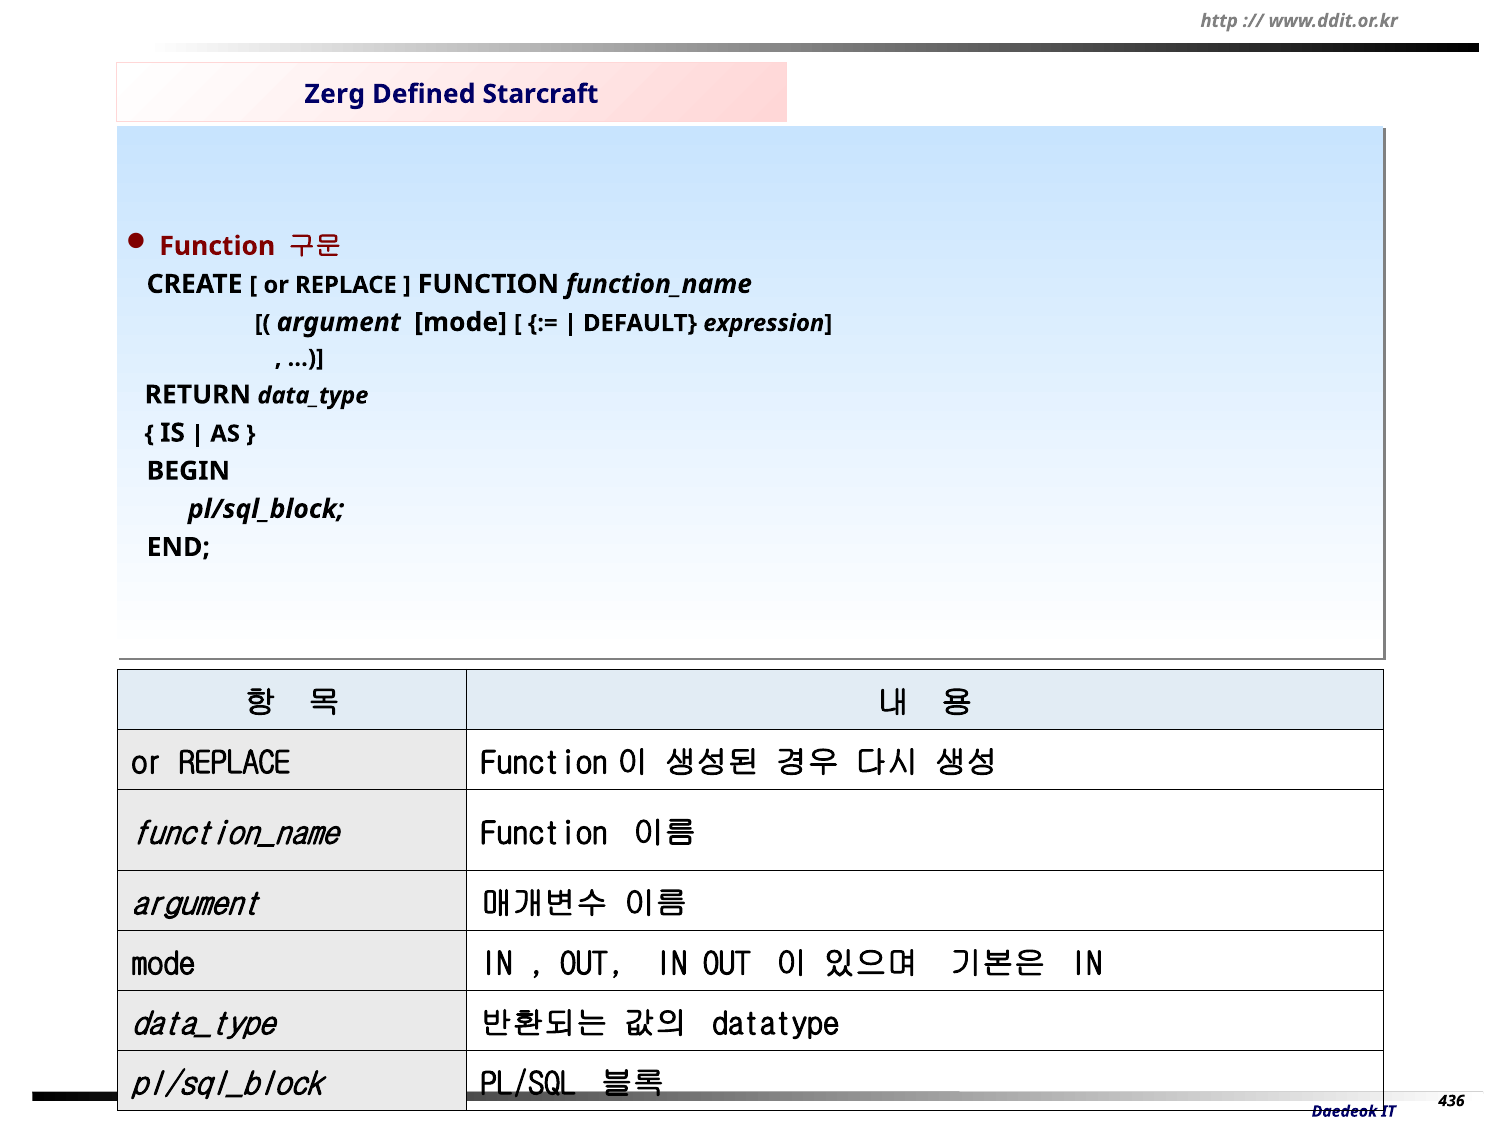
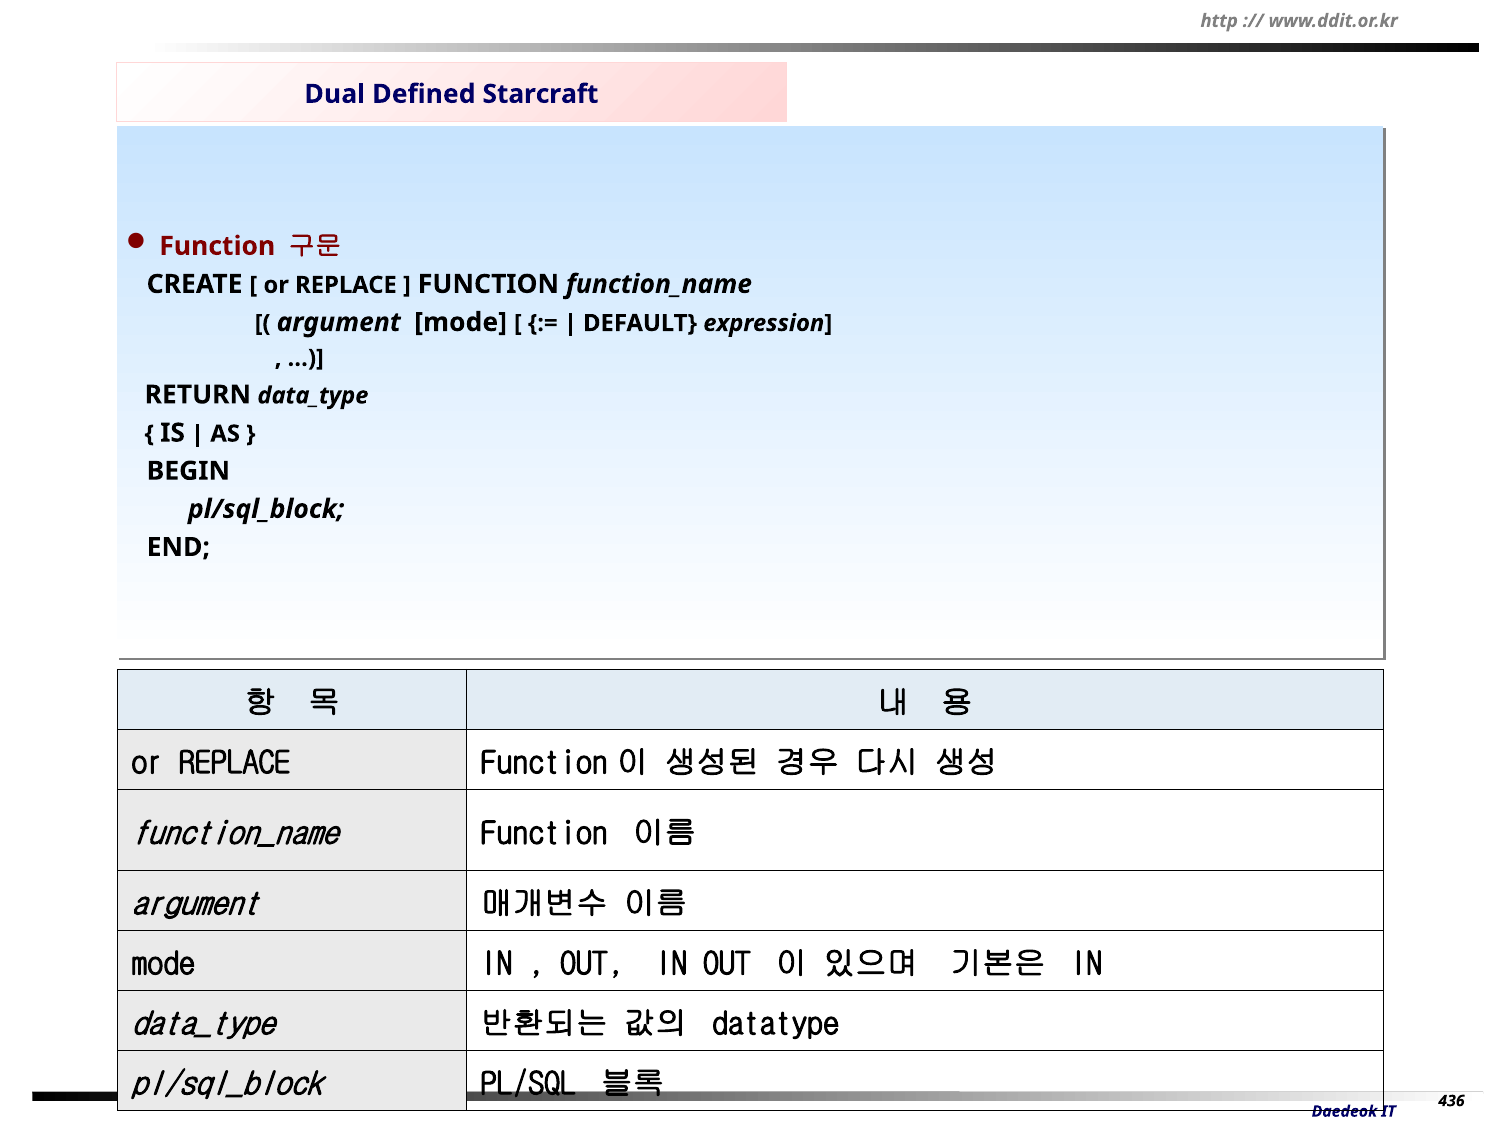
Zerg: Zerg -> Dual
